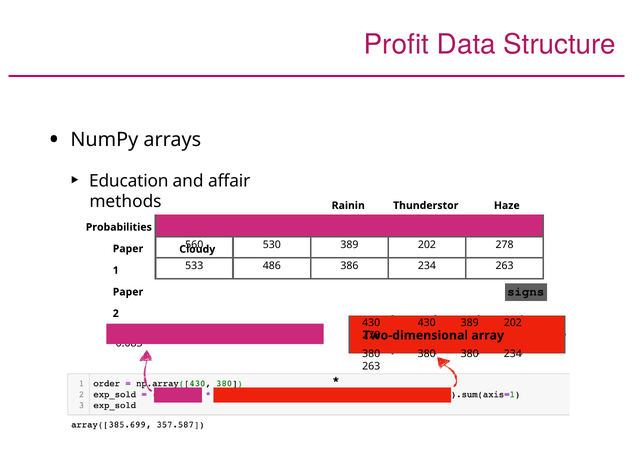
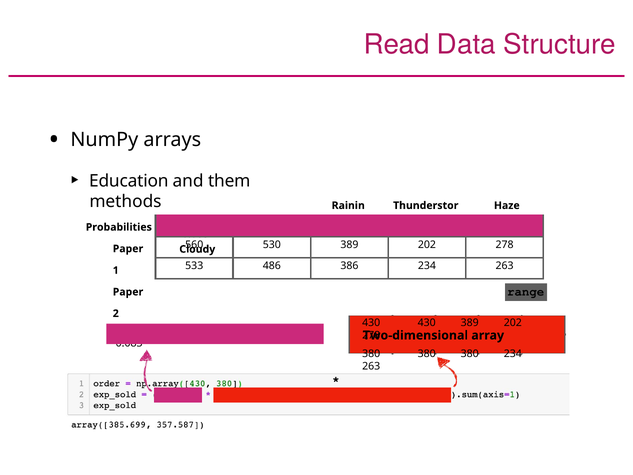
Profit: Profit -> Read
affair: affair -> them
signs: signs -> range
